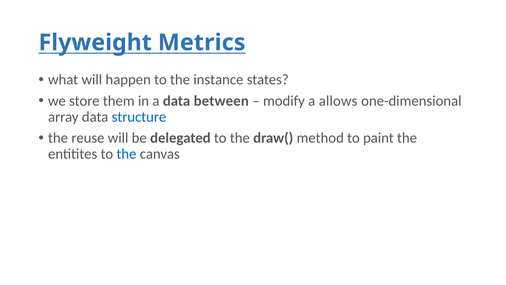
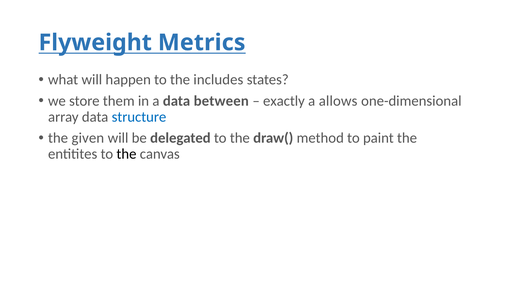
instance: instance -> includes
modify: modify -> exactly
reuse: reuse -> given
the at (126, 154) colour: blue -> black
